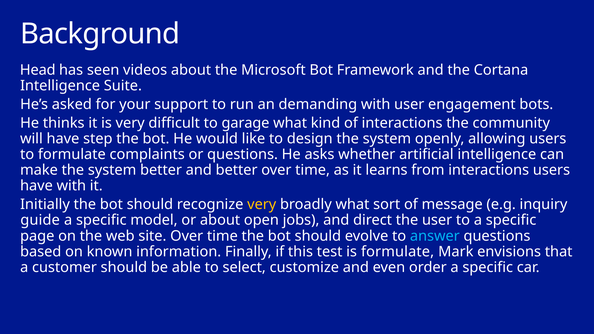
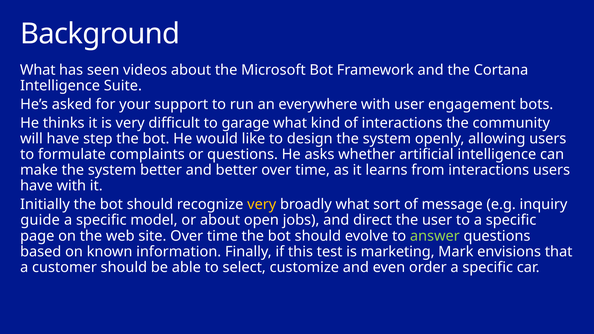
Head at (38, 70): Head -> What
demanding: demanding -> everywhere
answer colour: light blue -> light green
is formulate: formulate -> marketing
